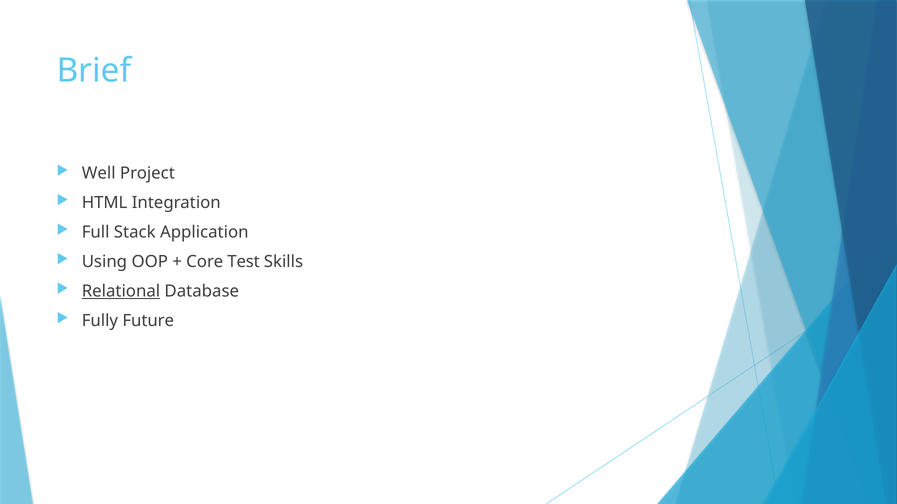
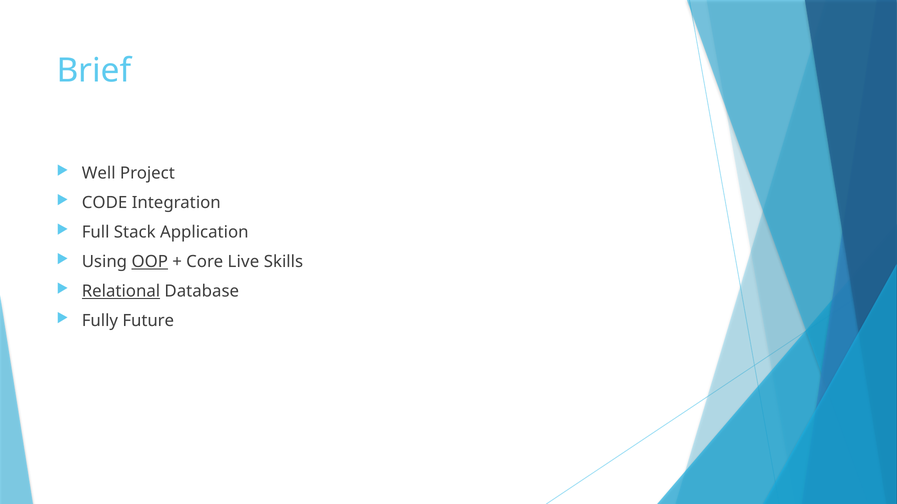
HTML: HTML -> CODE
OOP underline: none -> present
Test: Test -> Live
